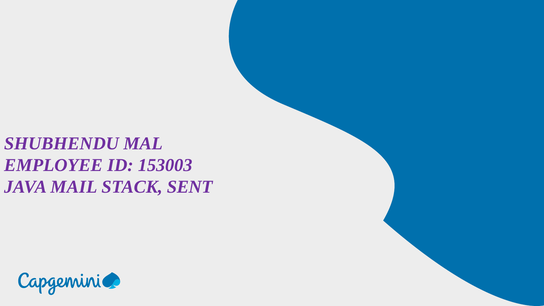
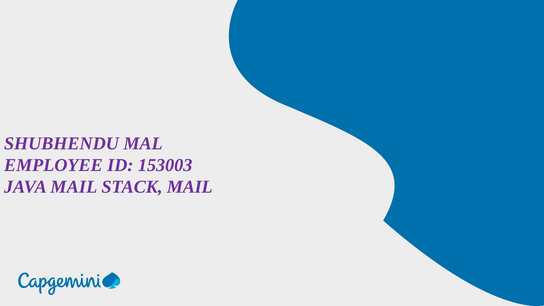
STACK SENT: SENT -> MAIL
